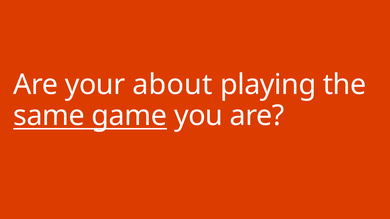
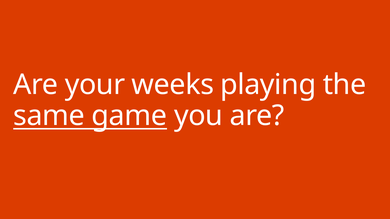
about: about -> weeks
